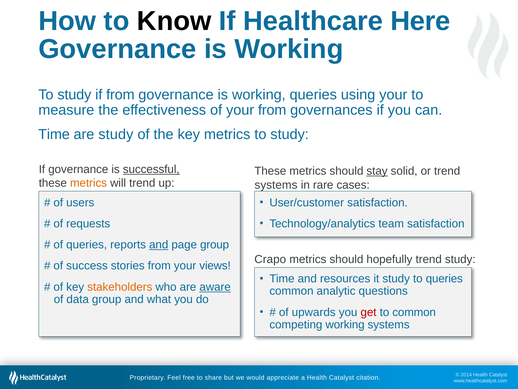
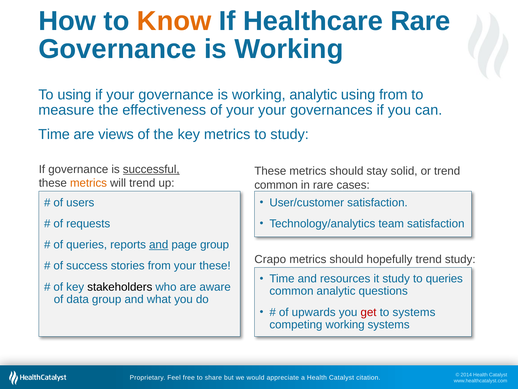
Know colour: black -> orange
Healthcare Here: Here -> Rare
study at (74, 95): study -> using
if from: from -> your
working queries: queries -> analytic
using your: your -> from
your from: from -> your
are study: study -> views
stay underline: present -> none
systems at (276, 185): systems -> common
your views: views -> these
stakeholders colour: orange -> black
aware underline: present -> none
to common: common -> systems
